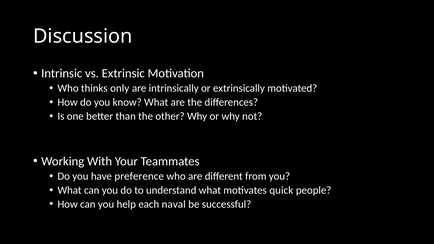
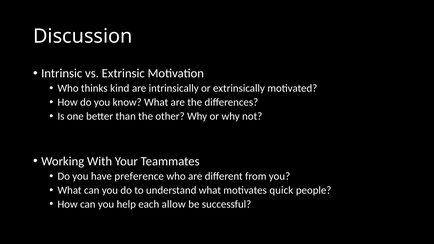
only: only -> kind
naval: naval -> allow
